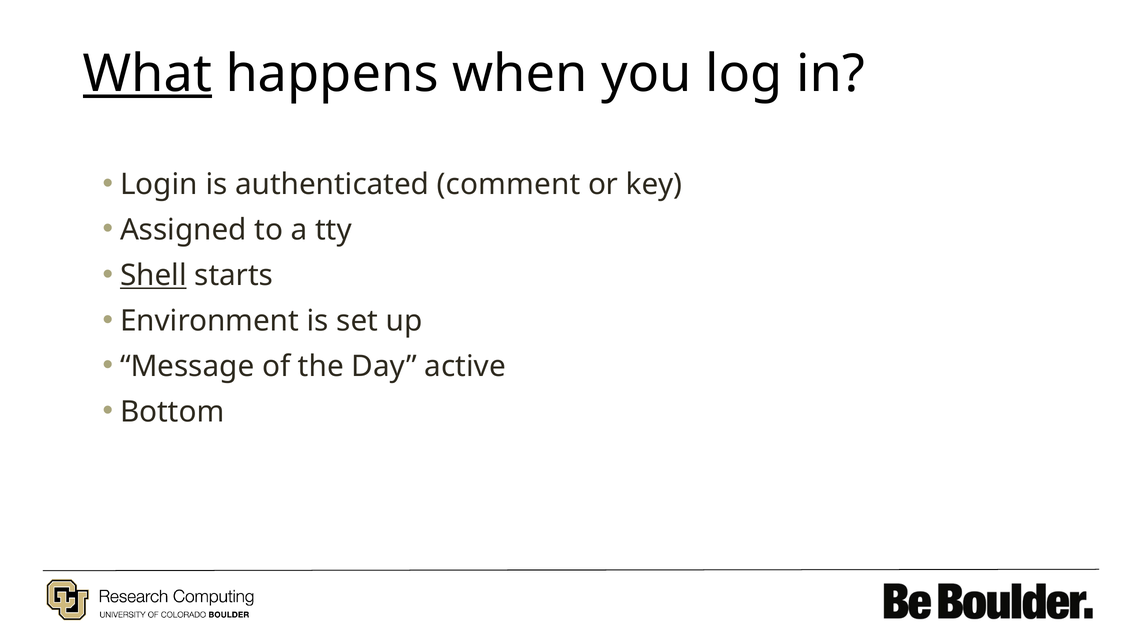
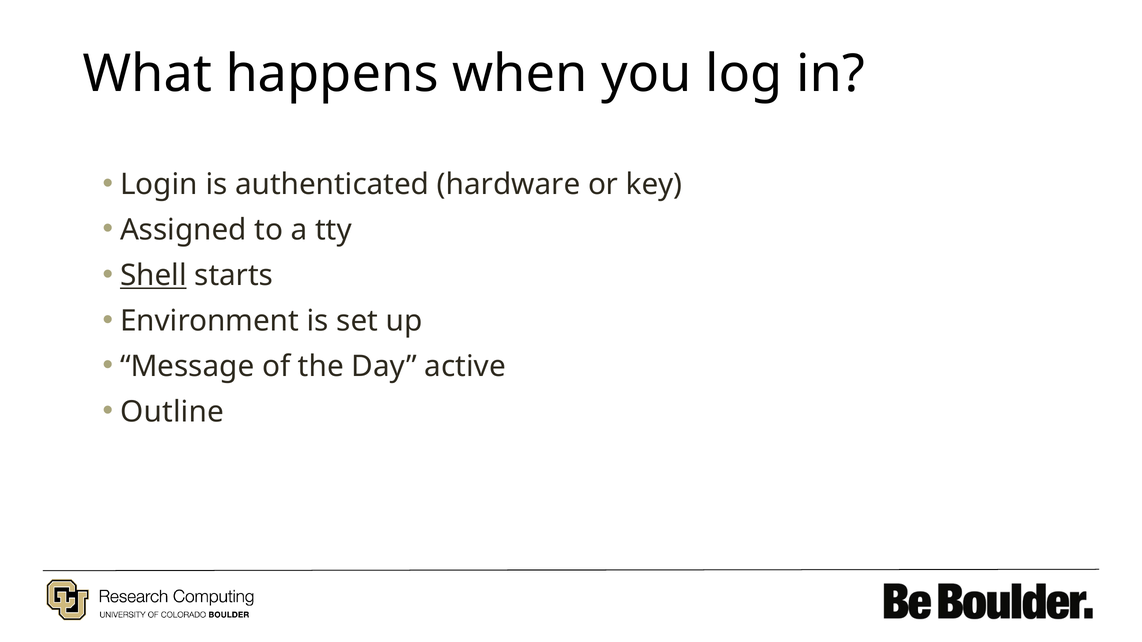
What underline: present -> none
comment: comment -> hardware
Bottom: Bottom -> Outline
